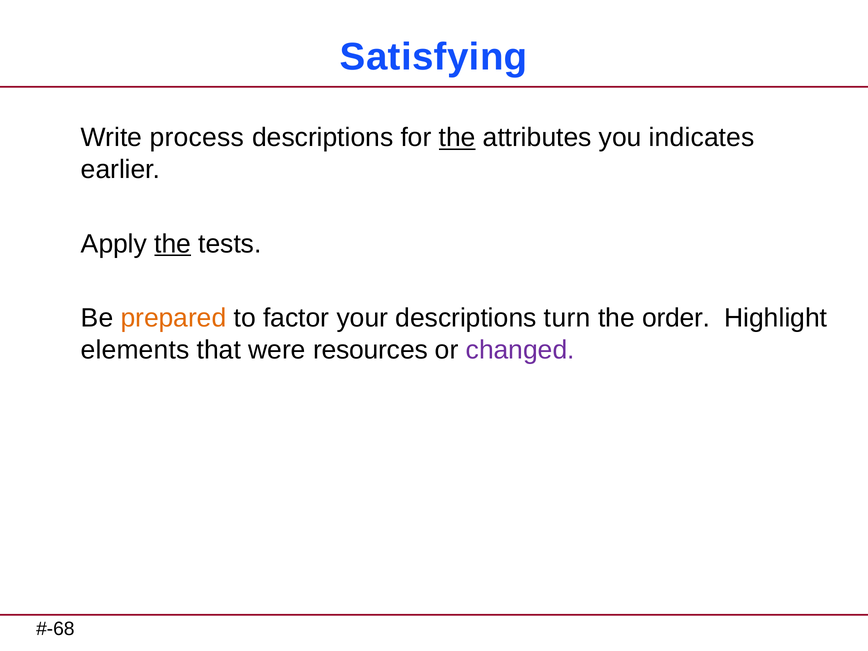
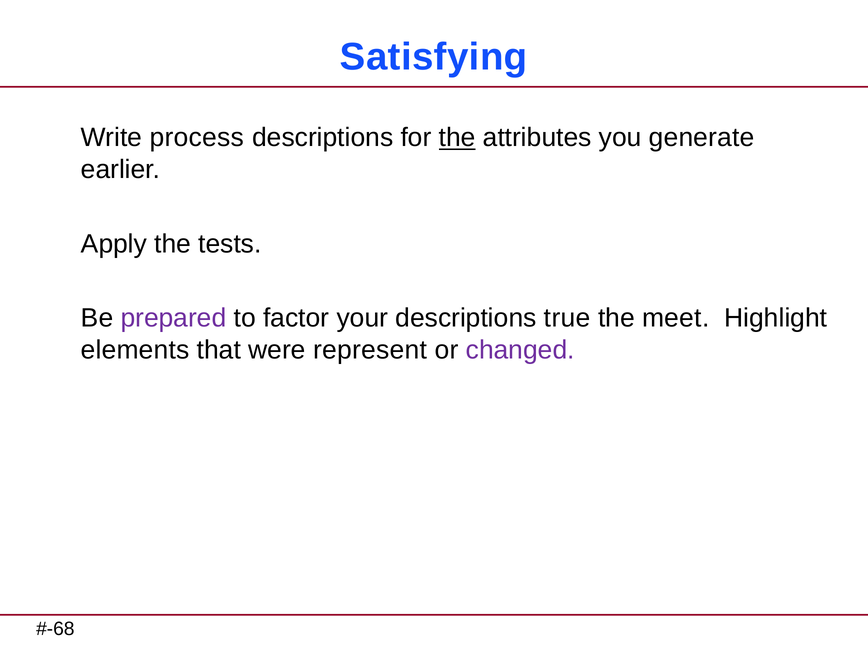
indicates: indicates -> generate
the at (173, 244) underline: present -> none
prepared colour: orange -> purple
turn: turn -> true
order: order -> meet
resources: resources -> represent
